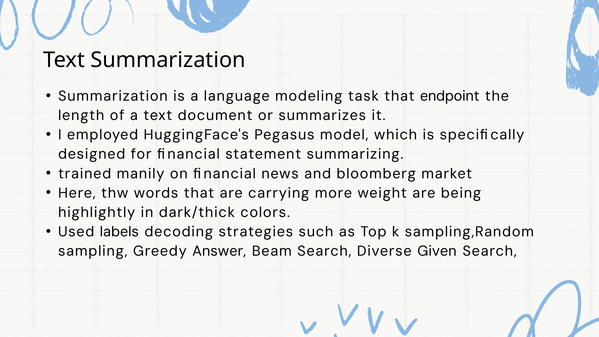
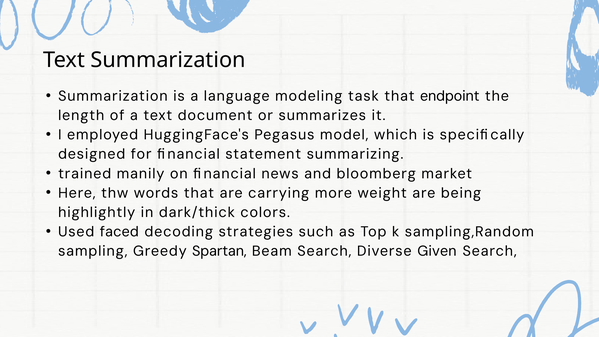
labels: labels -> faced
Answer: Answer -> Spartan
